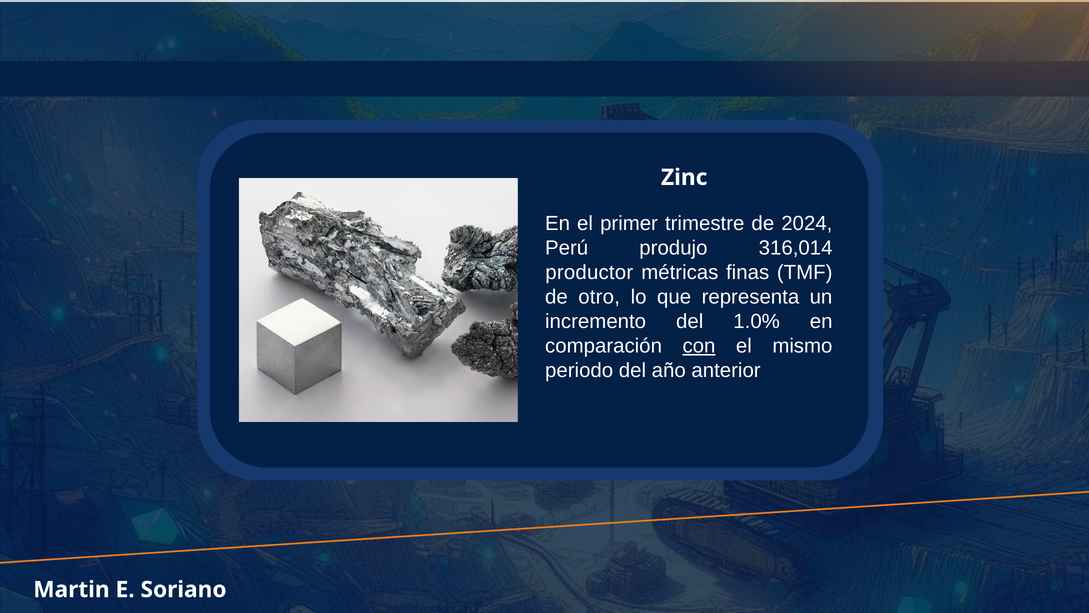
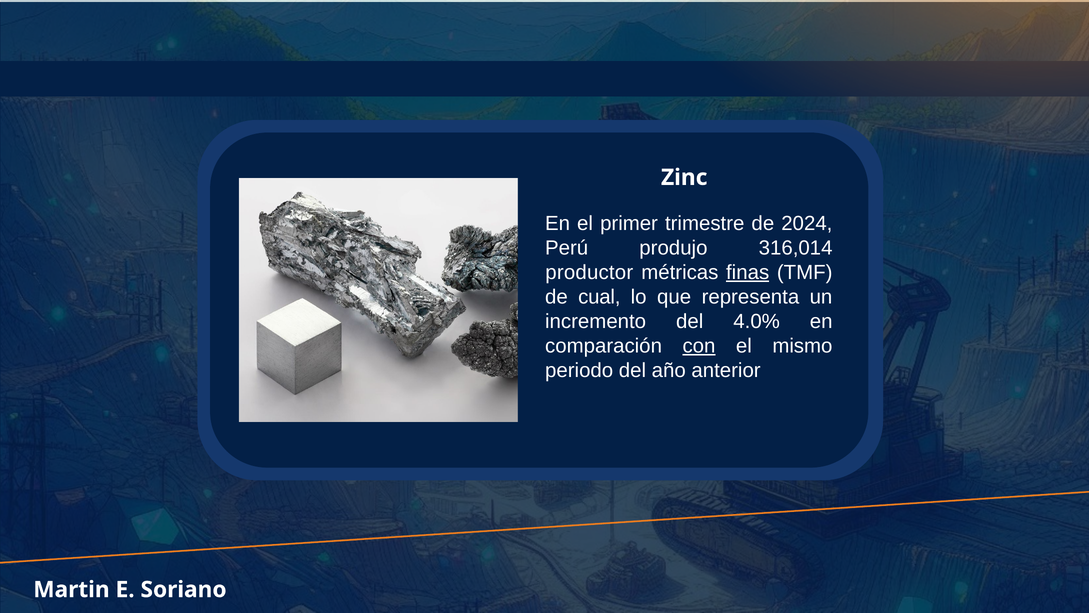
finas underline: none -> present
otro: otro -> cual
1.0%: 1.0% -> 4.0%
